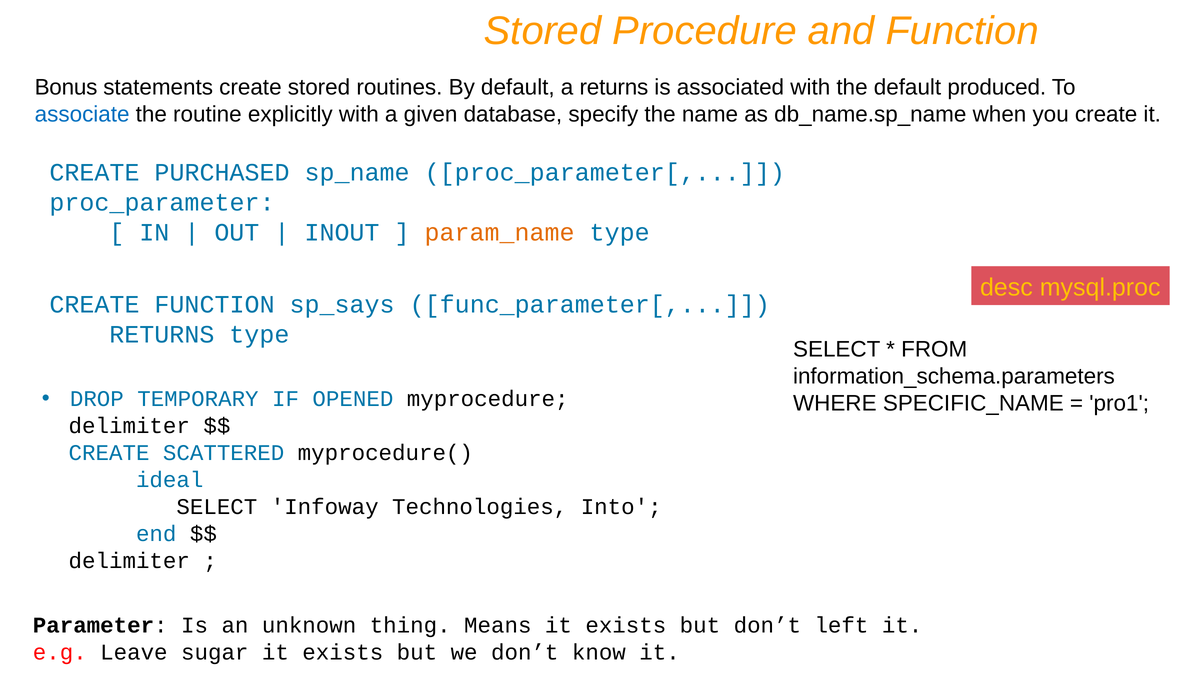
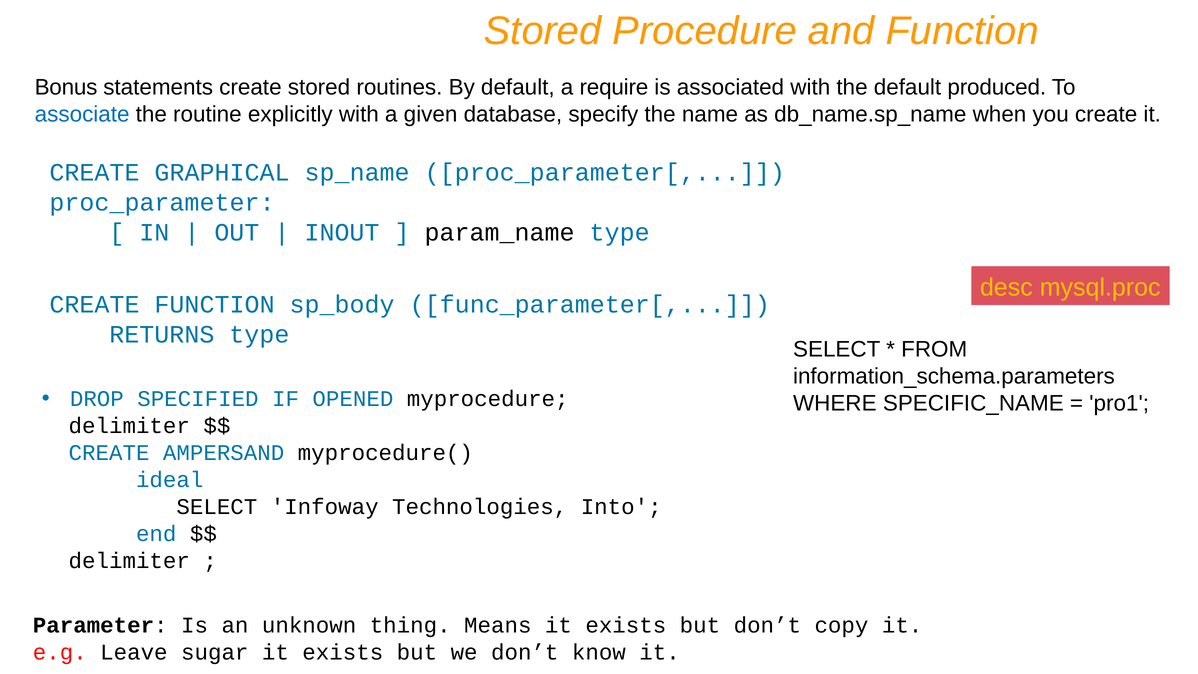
a returns: returns -> require
PURCHASED: PURCHASED -> GRAPHICAL
param_name colour: orange -> black
sp_says: sp_says -> sp_body
TEMPORARY: TEMPORARY -> SPECIFIED
SCATTERED: SCATTERED -> AMPERSAND
left: left -> copy
